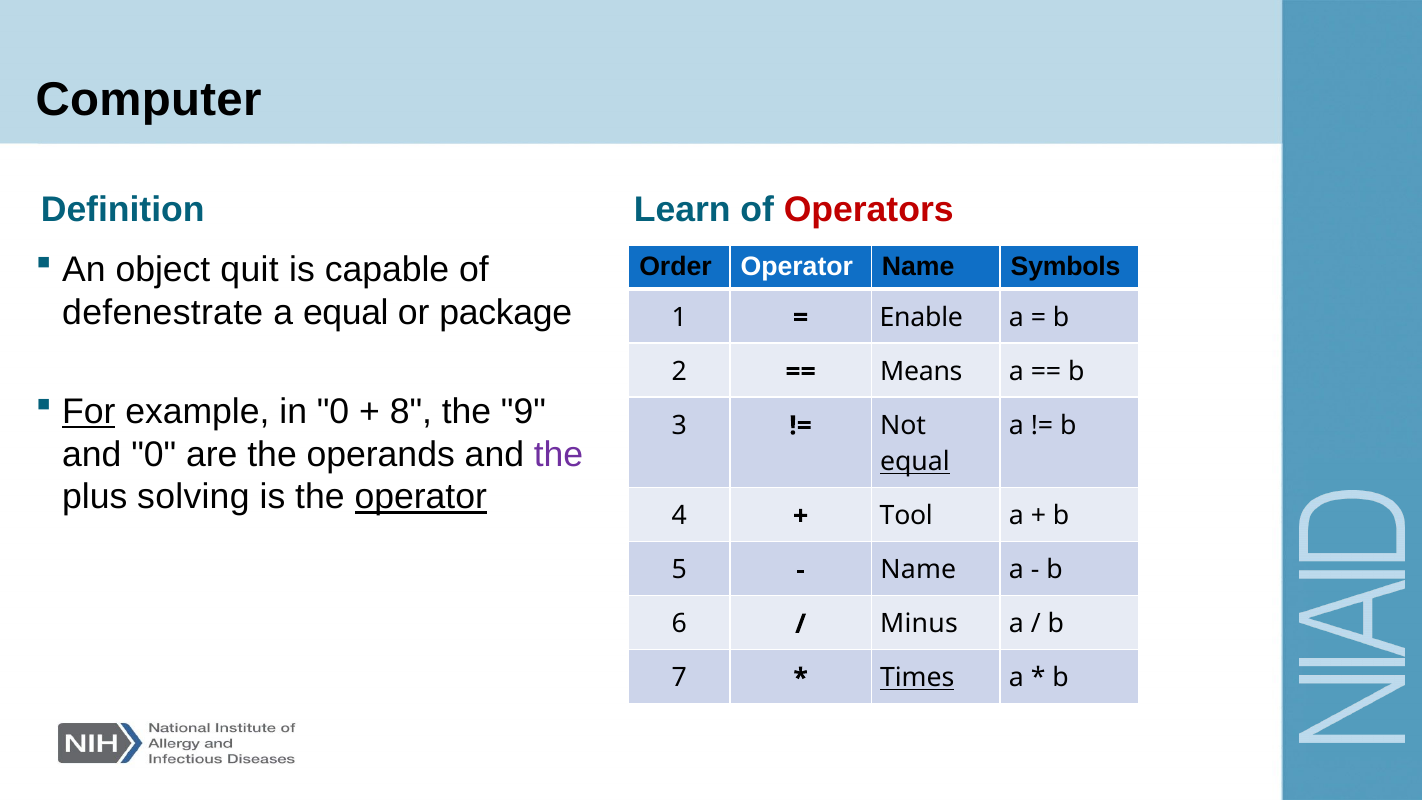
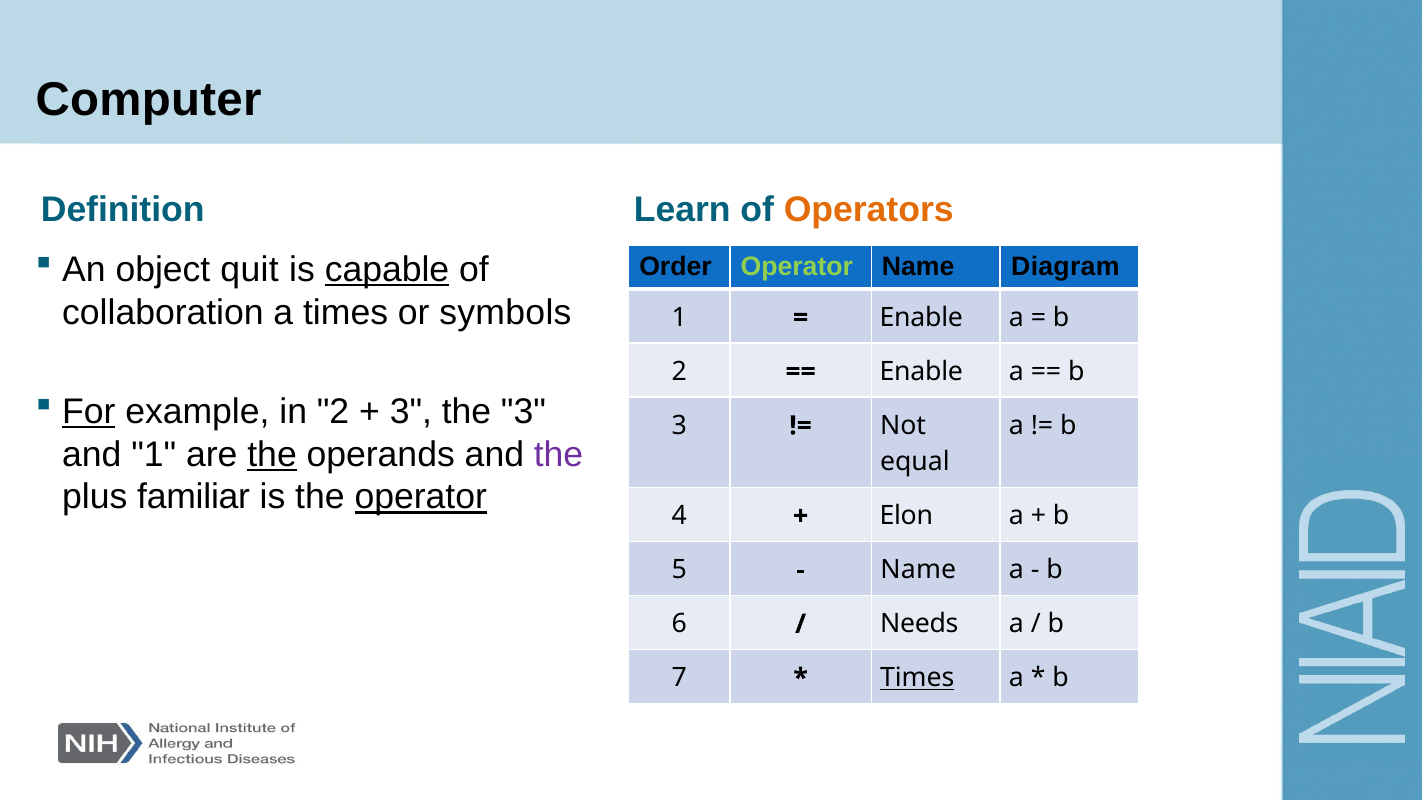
Operators colour: red -> orange
capable underline: none -> present
Operator at (797, 266) colour: white -> light green
Symbols: Symbols -> Diagram
defenestrate: defenestrate -> collaboration
a equal: equal -> times
package: package -> symbols
Means at (921, 371): Means -> Enable
in 0: 0 -> 2
8 at (411, 412): 8 -> 3
the 9: 9 -> 3
and 0: 0 -> 1
the at (272, 454) underline: none -> present
equal at (915, 462) underline: present -> none
solving: solving -> familiar
Tool: Tool -> Elon
Minus: Minus -> Needs
